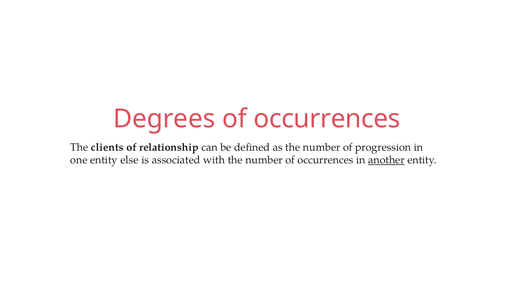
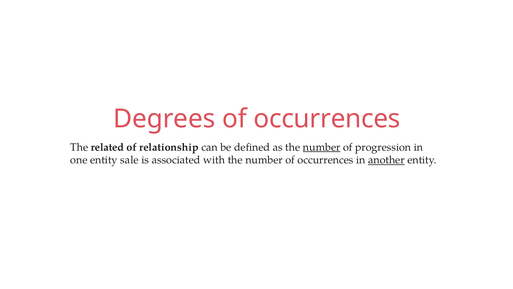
clients: clients -> related
number at (322, 147) underline: none -> present
else: else -> sale
